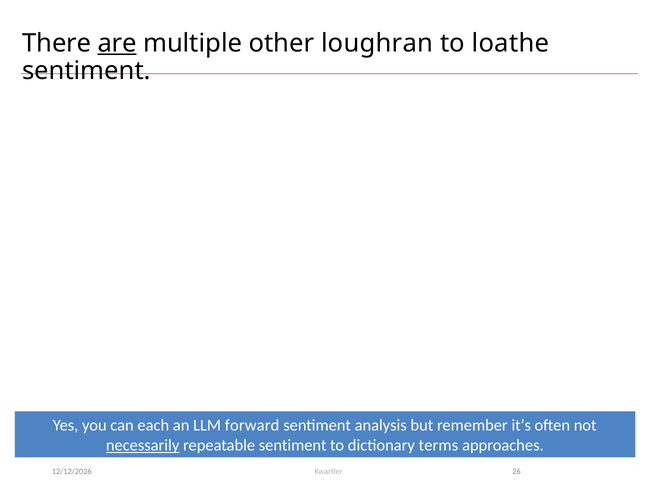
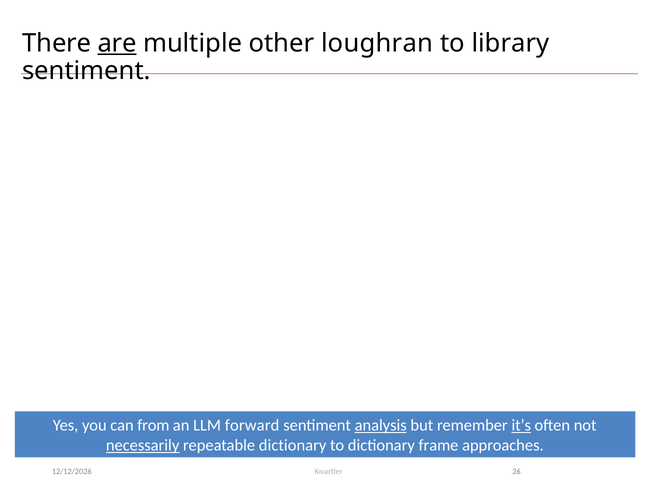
loathe: loathe -> library
each: each -> from
analysis underline: none -> present
it’s underline: none -> present
repeatable sentiment: sentiment -> dictionary
terms: terms -> frame
